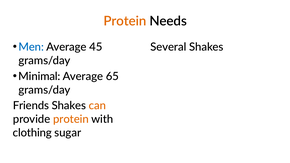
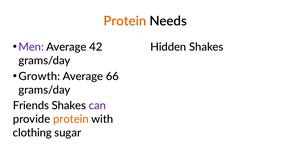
Men colour: blue -> purple
45: 45 -> 42
Several: Several -> Hidden
Minimal: Minimal -> Growth
65: 65 -> 66
can colour: orange -> purple
